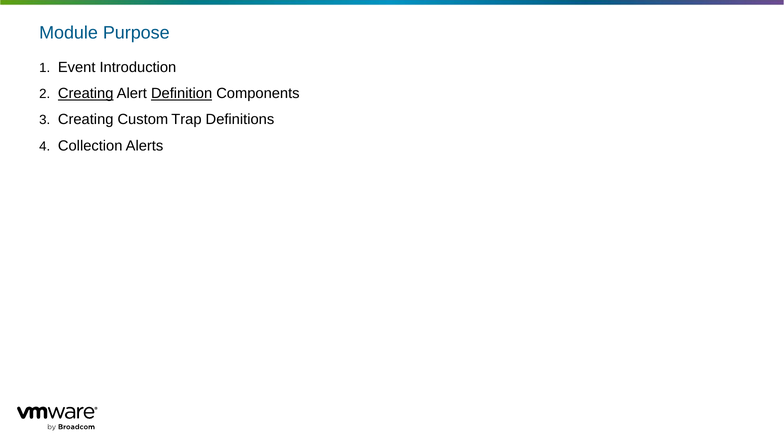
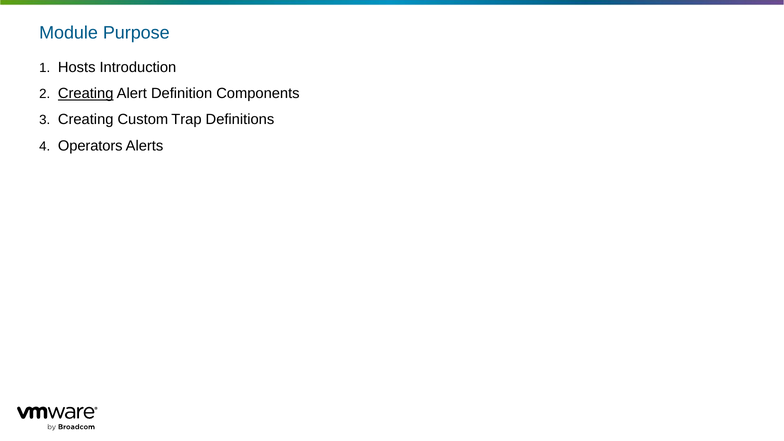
Event: Event -> Hosts
Definition underline: present -> none
Collection: Collection -> Operators
